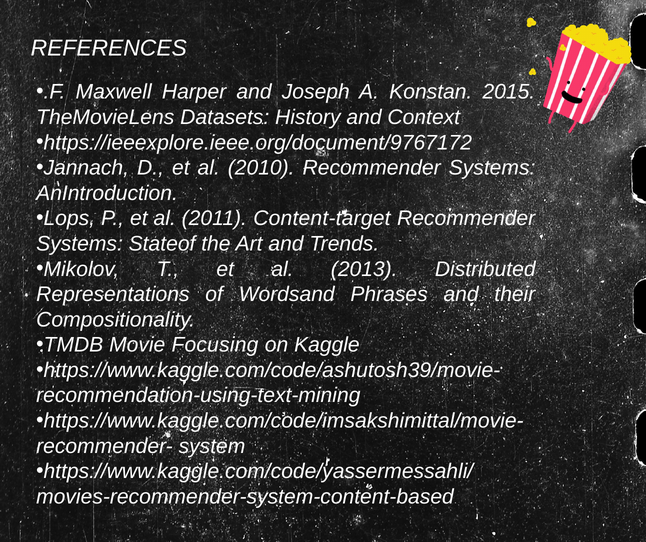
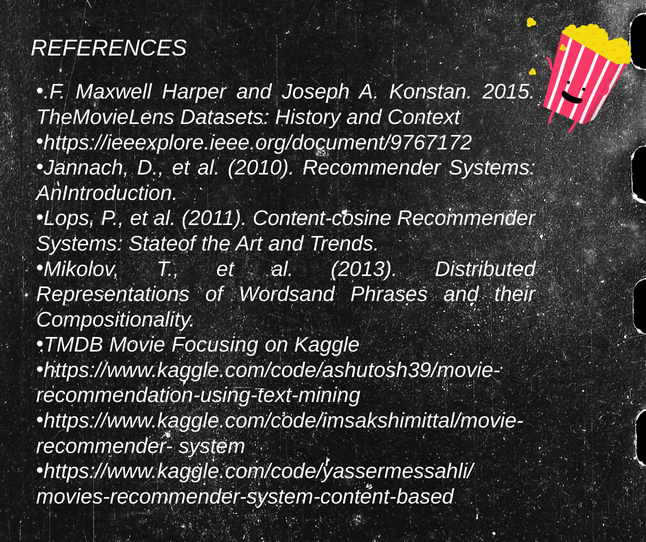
Content-target: Content-target -> Content-cosine
